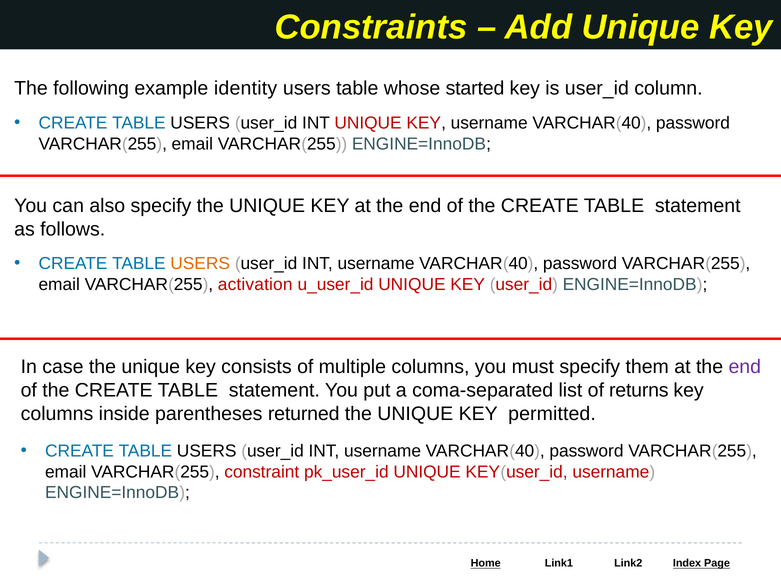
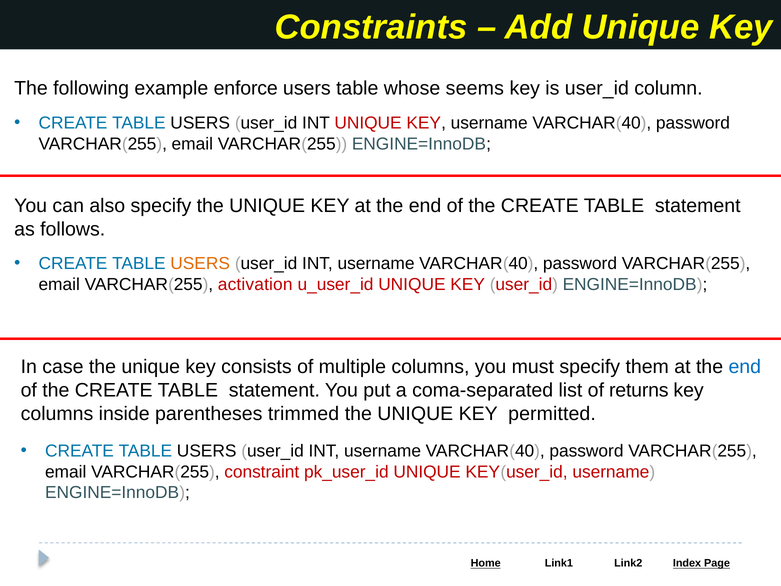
identity: identity -> enforce
started: started -> seems
end at (745, 367) colour: purple -> blue
returned: returned -> trimmed
